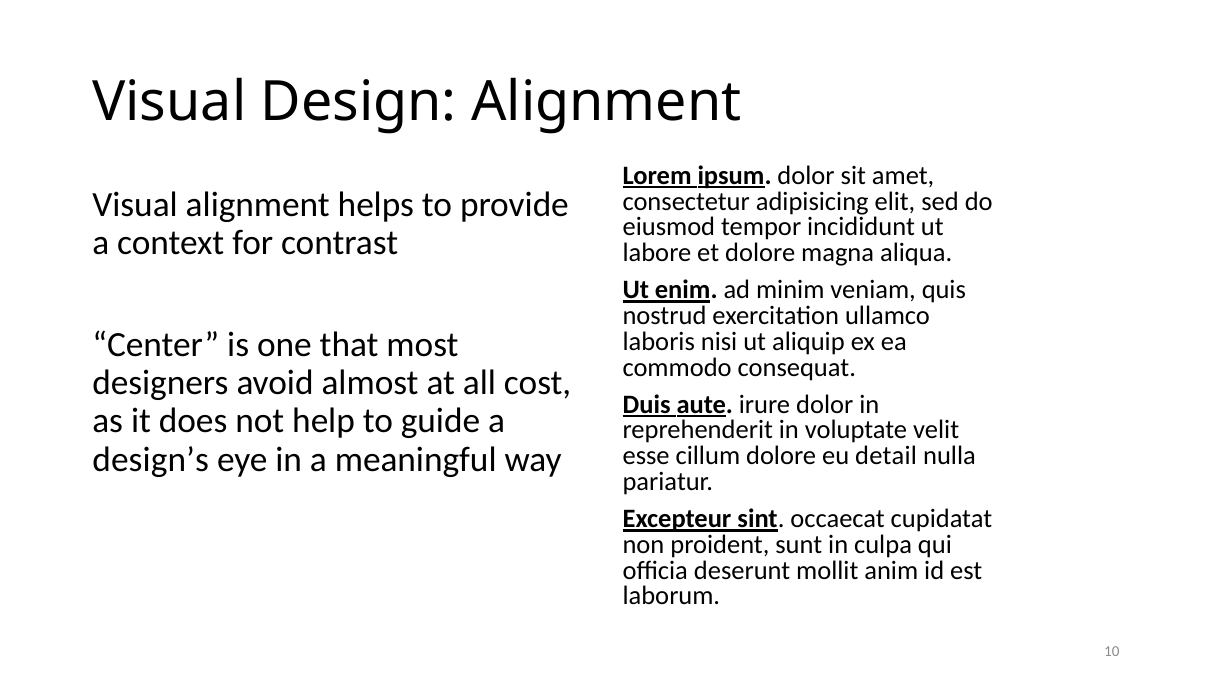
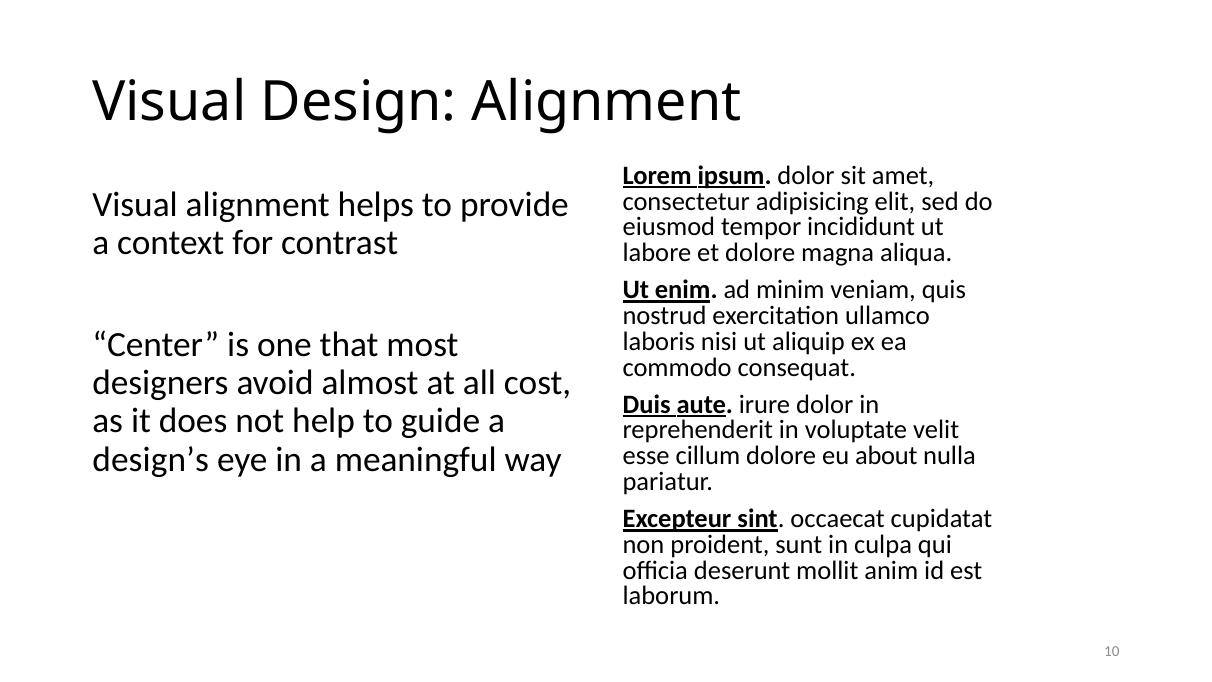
detail: detail -> about
